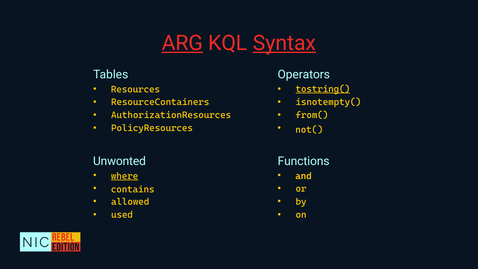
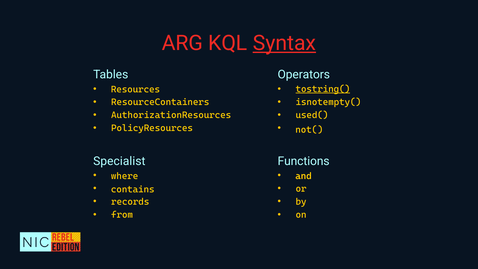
ARG underline: present -> none
from(: from( -> used(
Unwonted: Unwonted -> Specialist
where underline: present -> none
allowed: allowed -> records
used: used -> from
